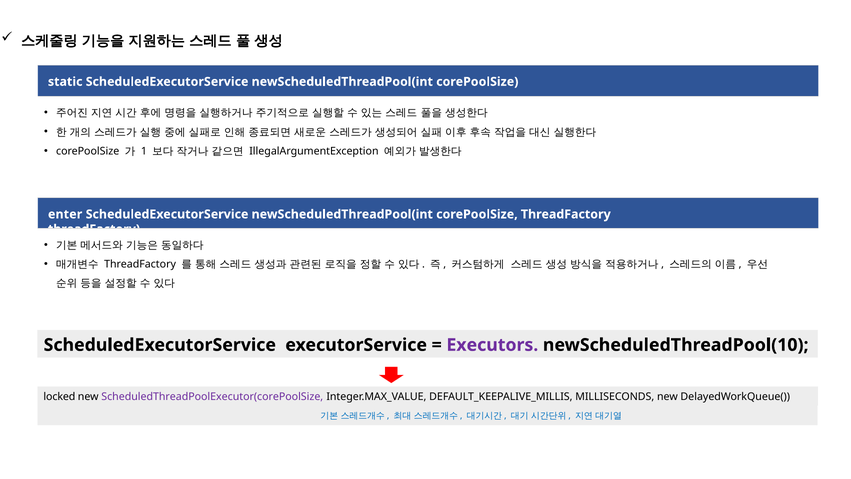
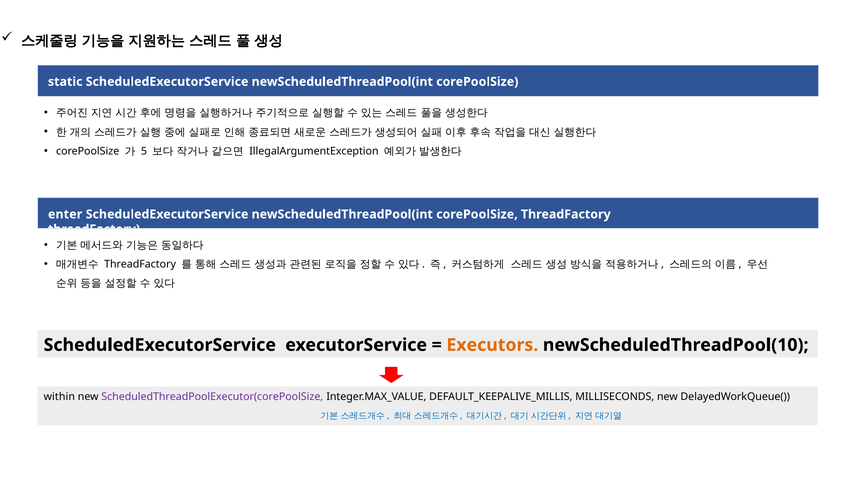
1: 1 -> 5
Executors colour: purple -> orange
locked: locked -> within
